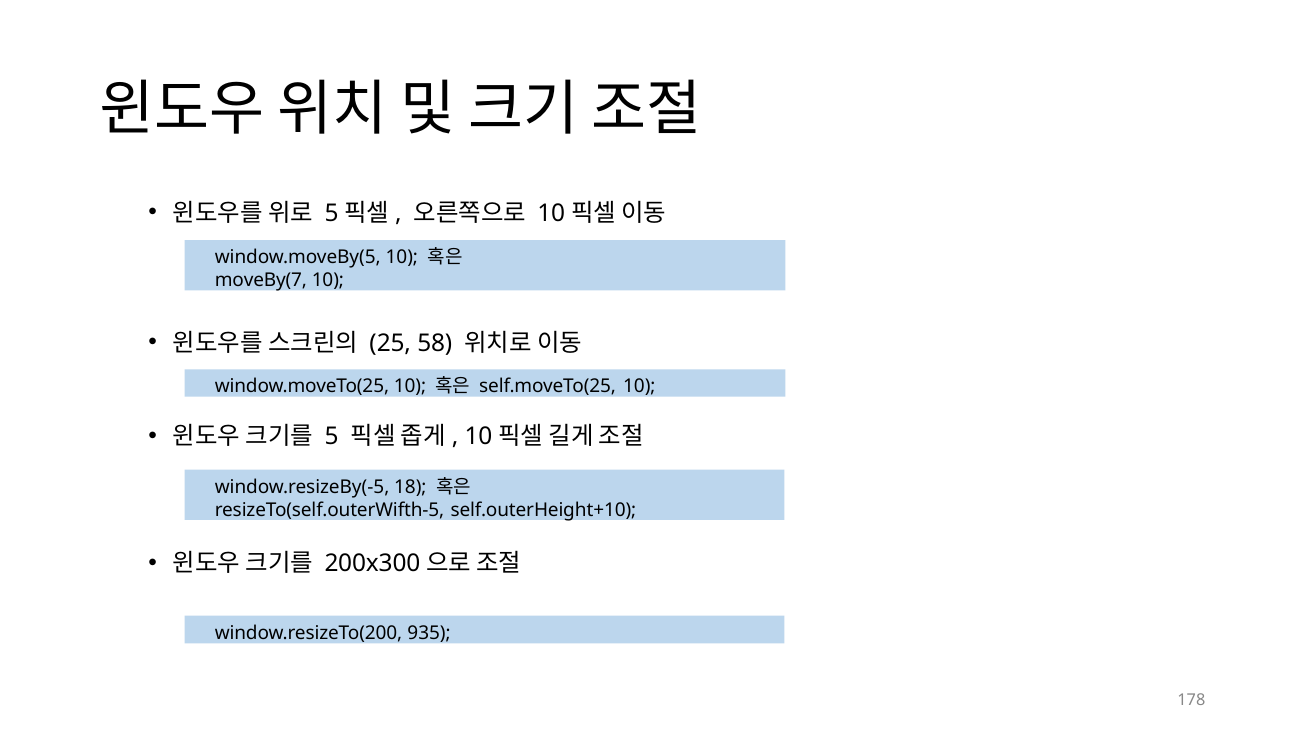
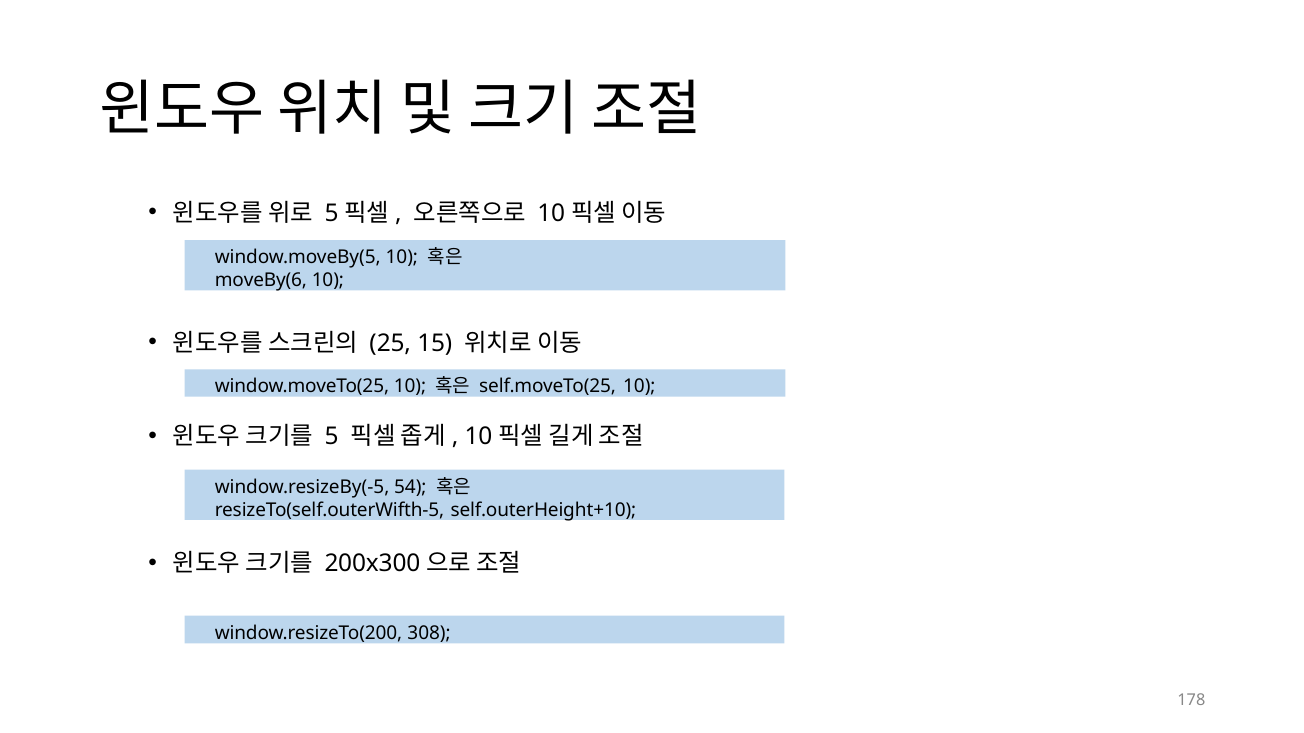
moveBy(7: moveBy(7 -> moveBy(6
58: 58 -> 15
18: 18 -> 54
935: 935 -> 308
